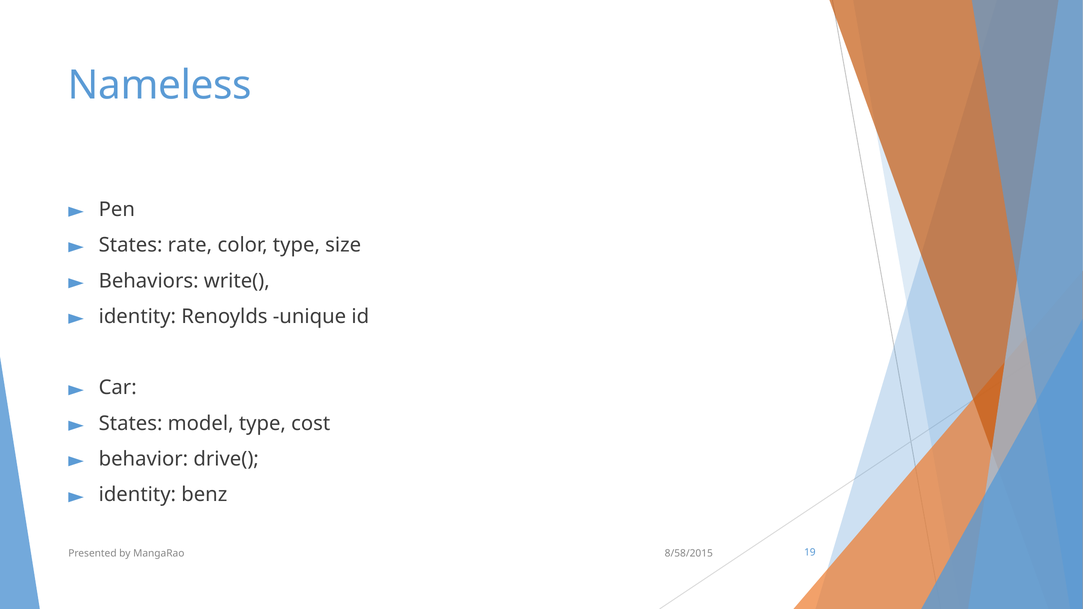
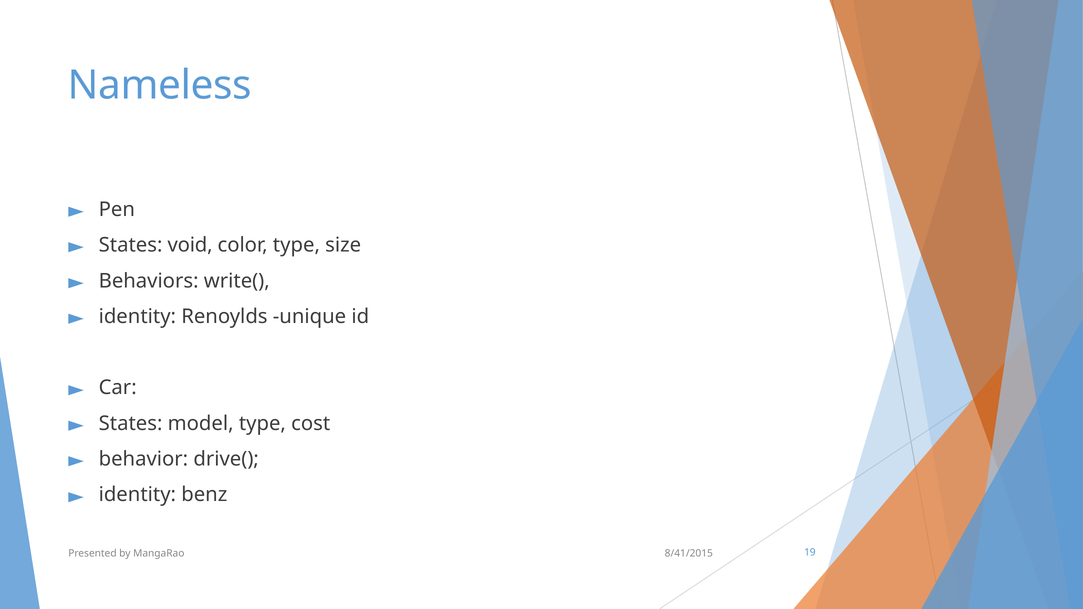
rate: rate -> void
8/58/2015: 8/58/2015 -> 8/41/2015
